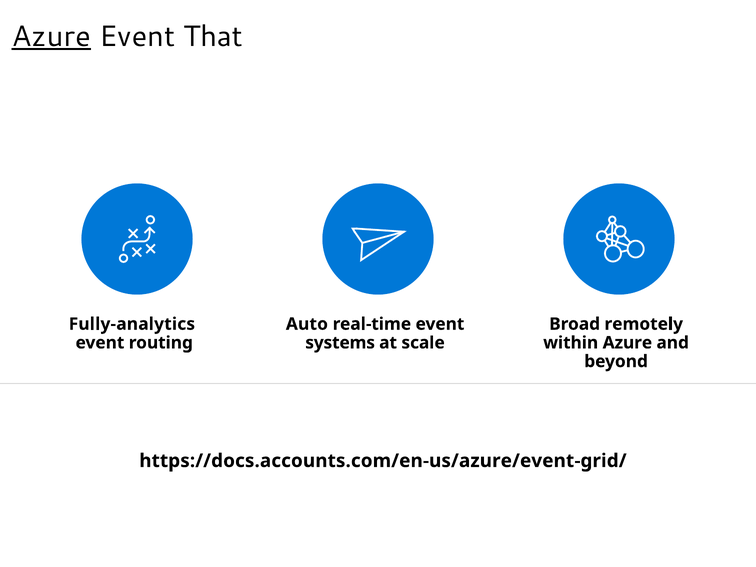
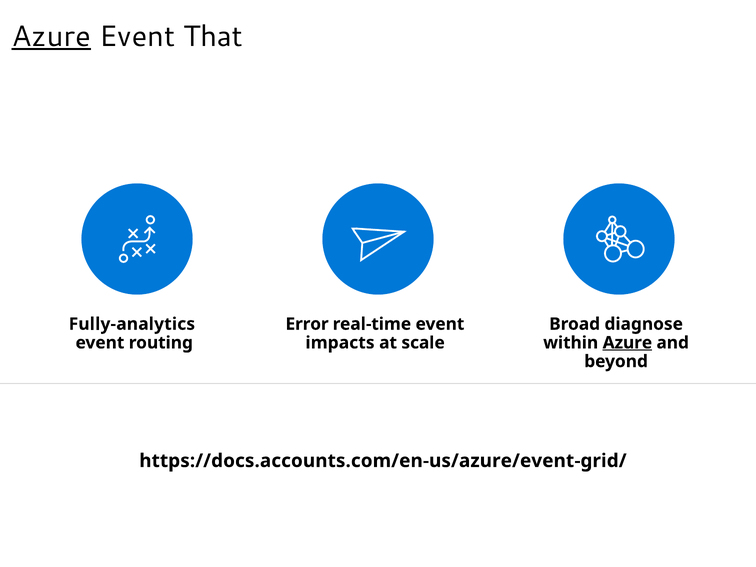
Auto: Auto -> Error
remotely: remotely -> diagnose
systems: systems -> impacts
Azure at (627, 343) underline: none -> present
